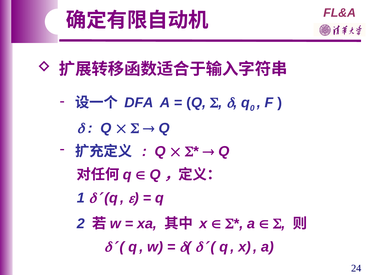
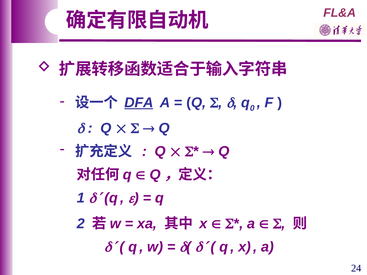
DFA underline: none -> present
